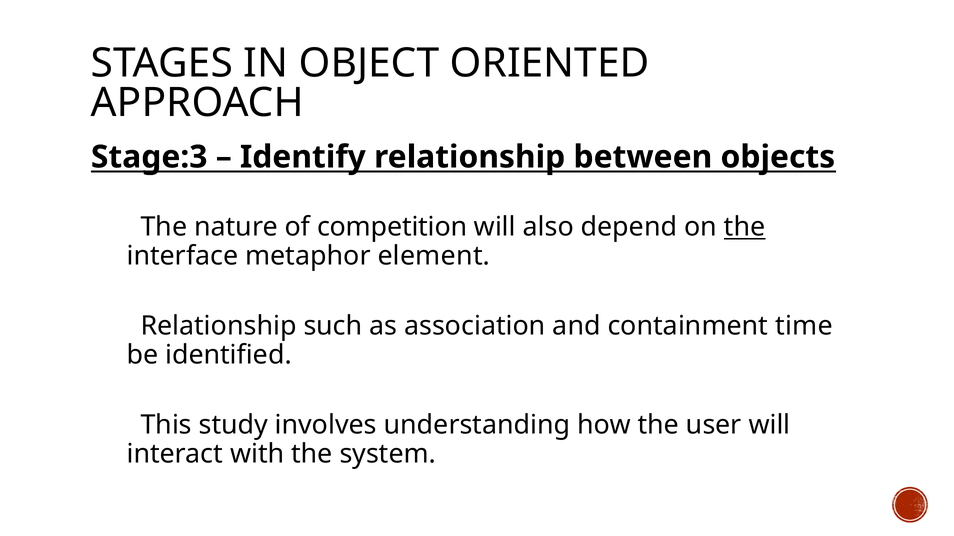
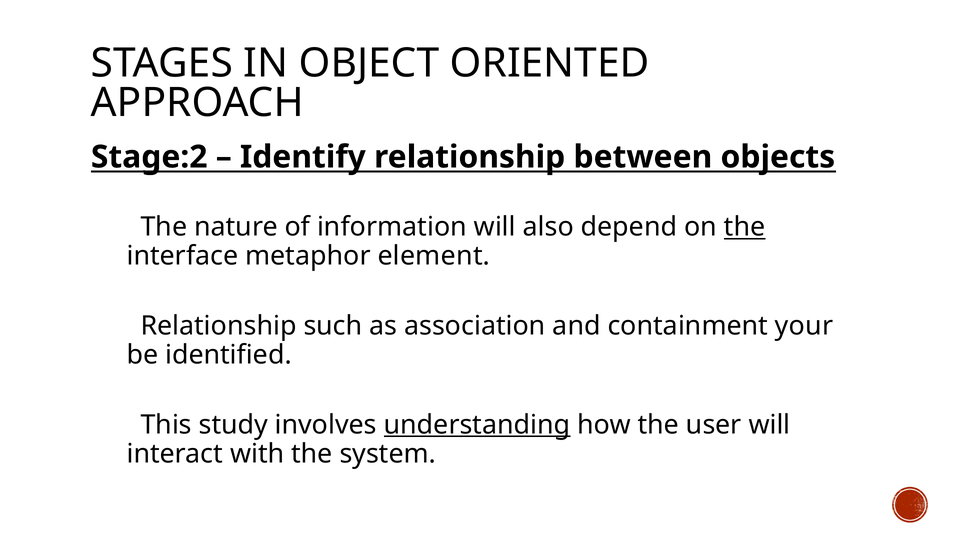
Stage:3: Stage:3 -> Stage:2
competition: competition -> information
time: time -> your
understanding underline: none -> present
